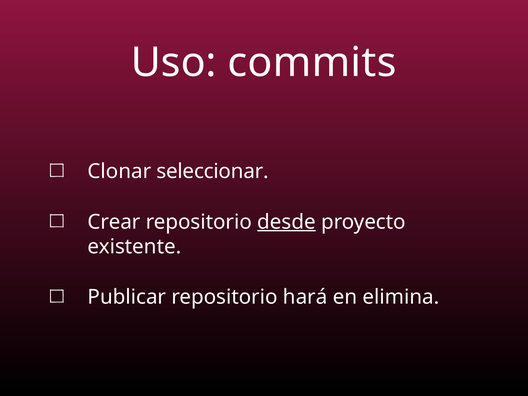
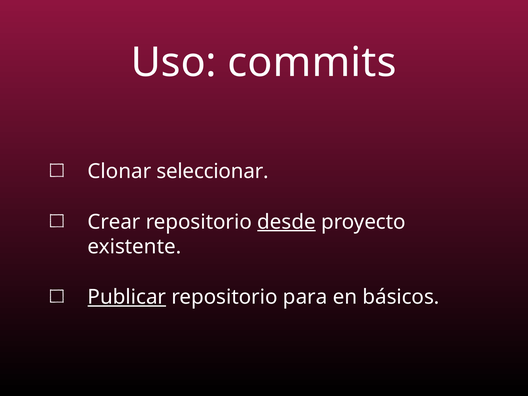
Publicar underline: none -> present
hará: hará -> para
elimina: elimina -> básicos
